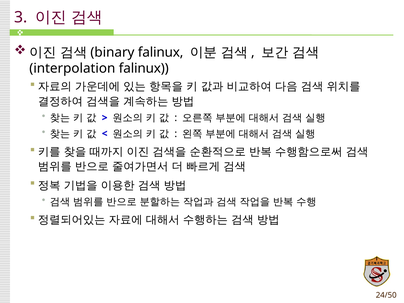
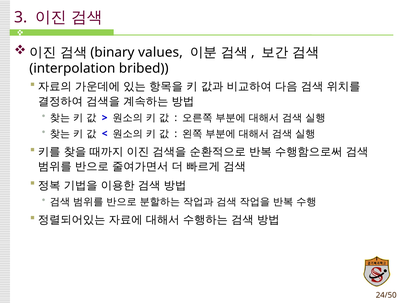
falinux at (161, 52): falinux -> values
falinux at (144, 68): falinux -> bribed
